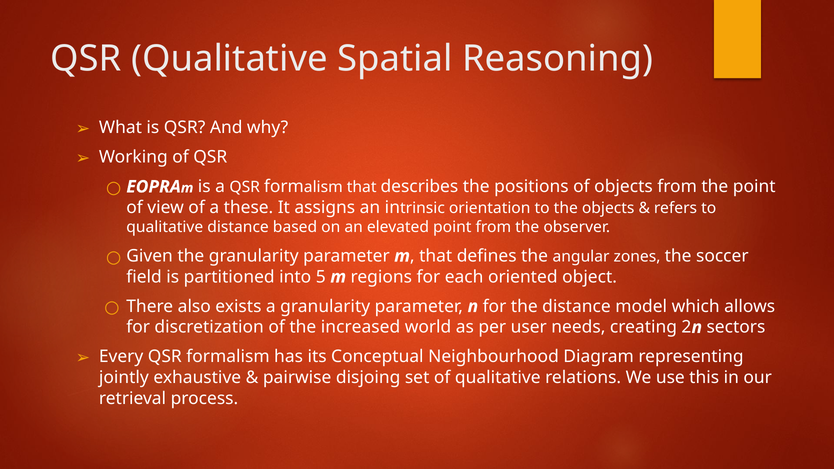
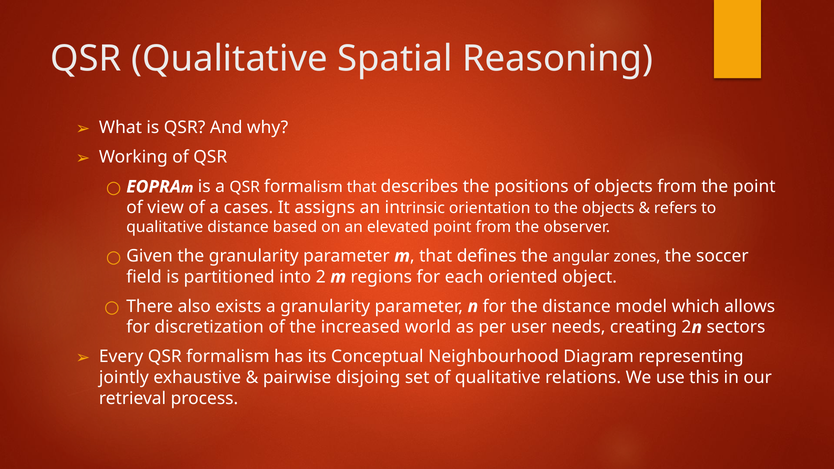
these: these -> cases
into 5: 5 -> 2
